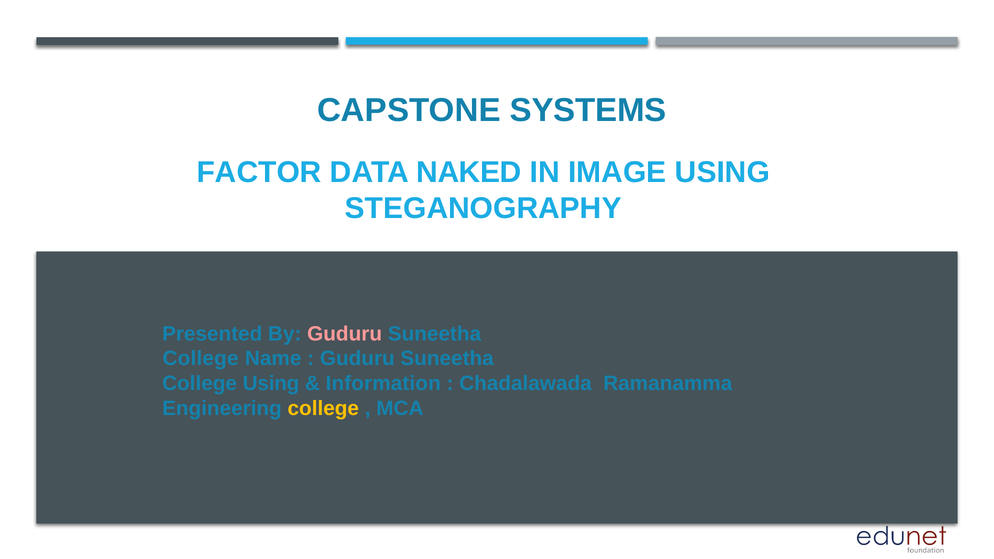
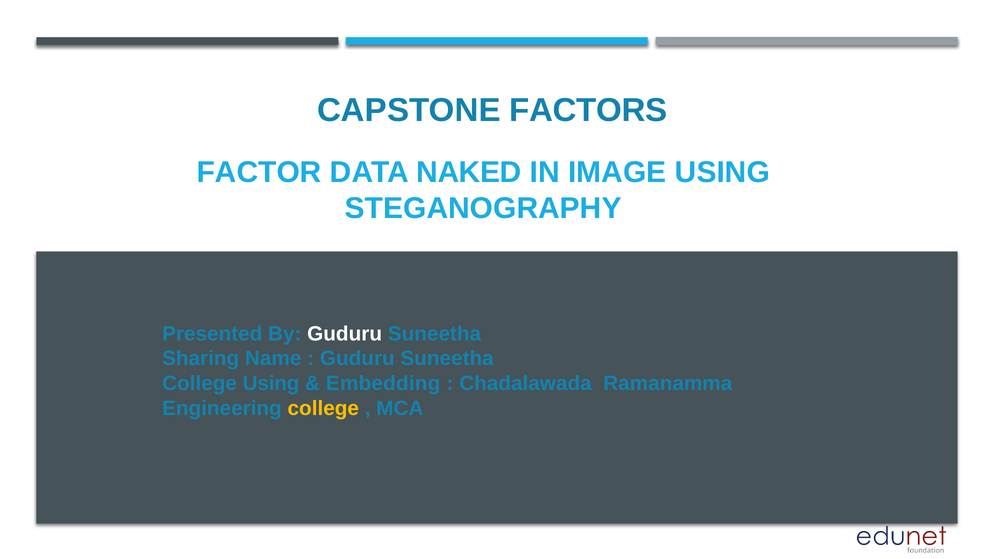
SYSTEMS: SYSTEMS -> FACTORS
Guduru at (345, 334) colour: pink -> white
College at (201, 359): College -> Sharing
Information: Information -> Embedding
